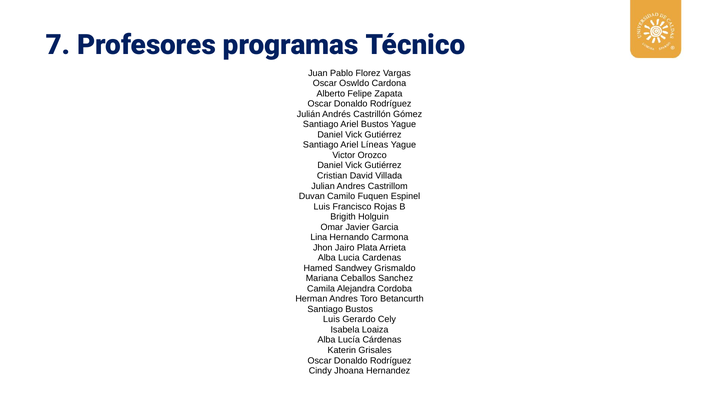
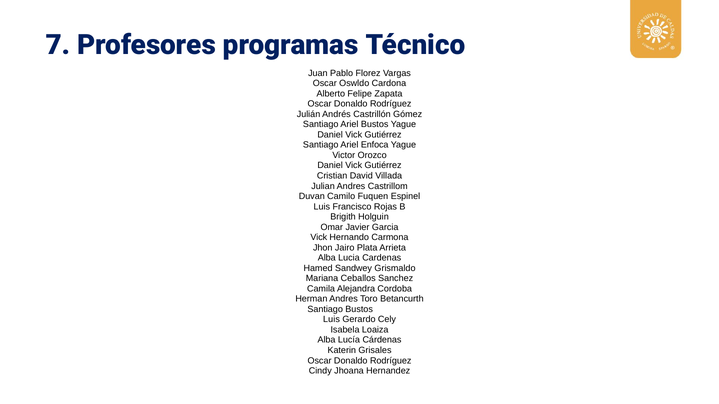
Líneas: Líneas -> Enfoca
Lina at (319, 238): Lina -> Vick
